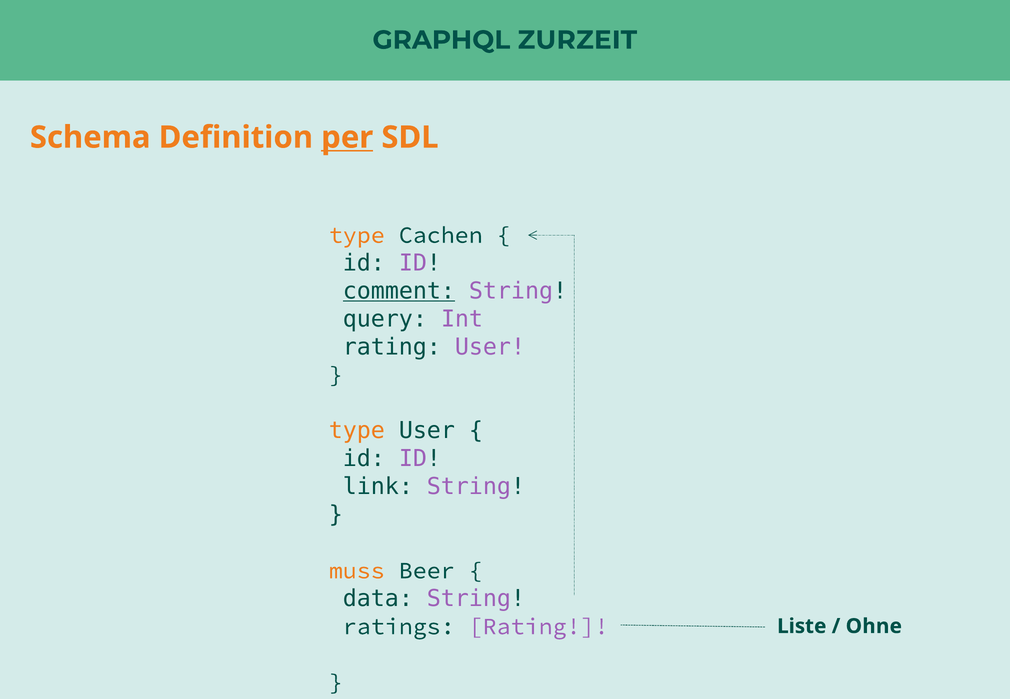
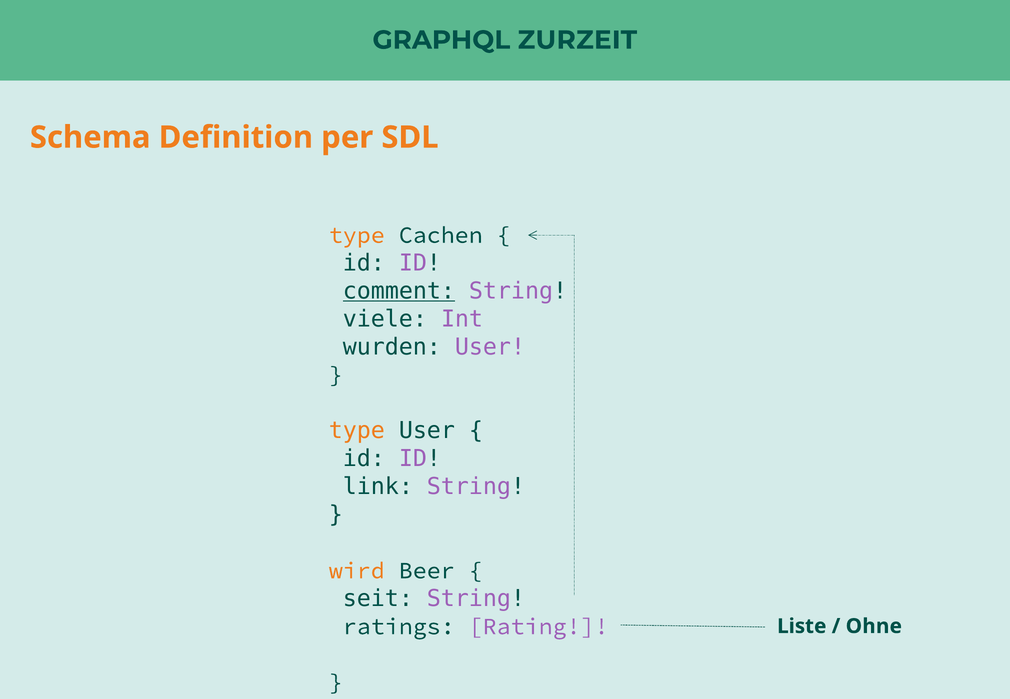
per underline: present -> none
query: query -> viele
rating at (392, 347): rating -> wurden
muss: muss -> wird
data: data -> seit
